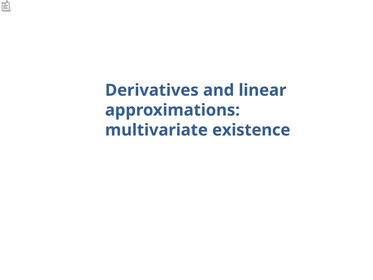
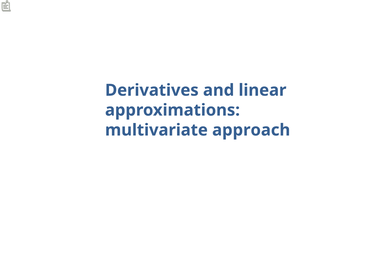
existence: existence -> approach
